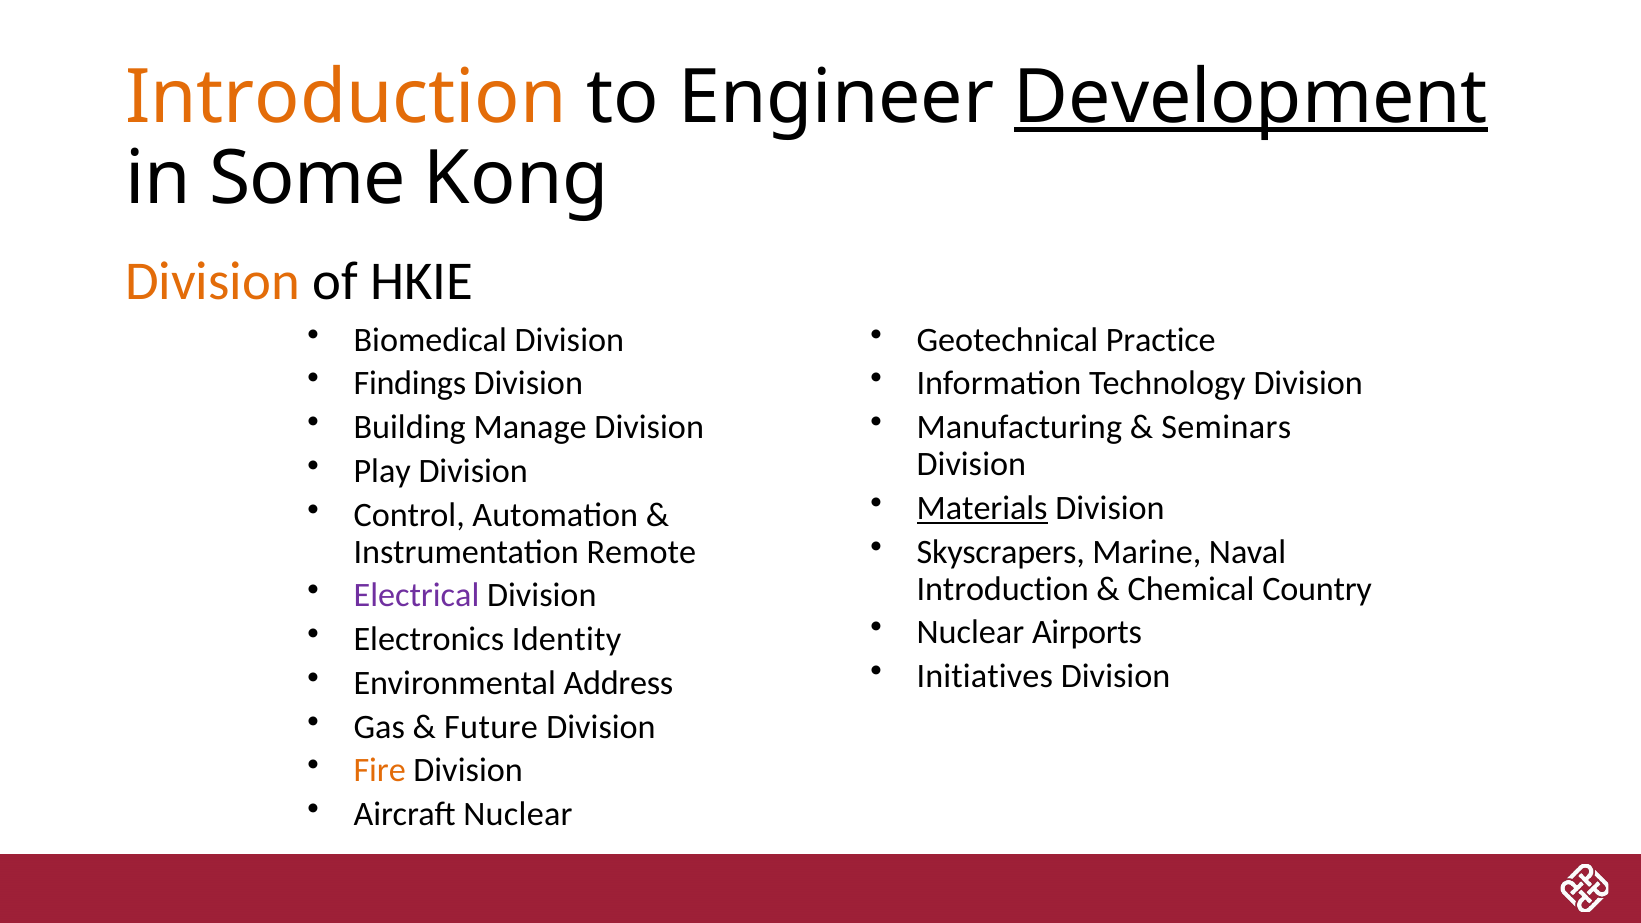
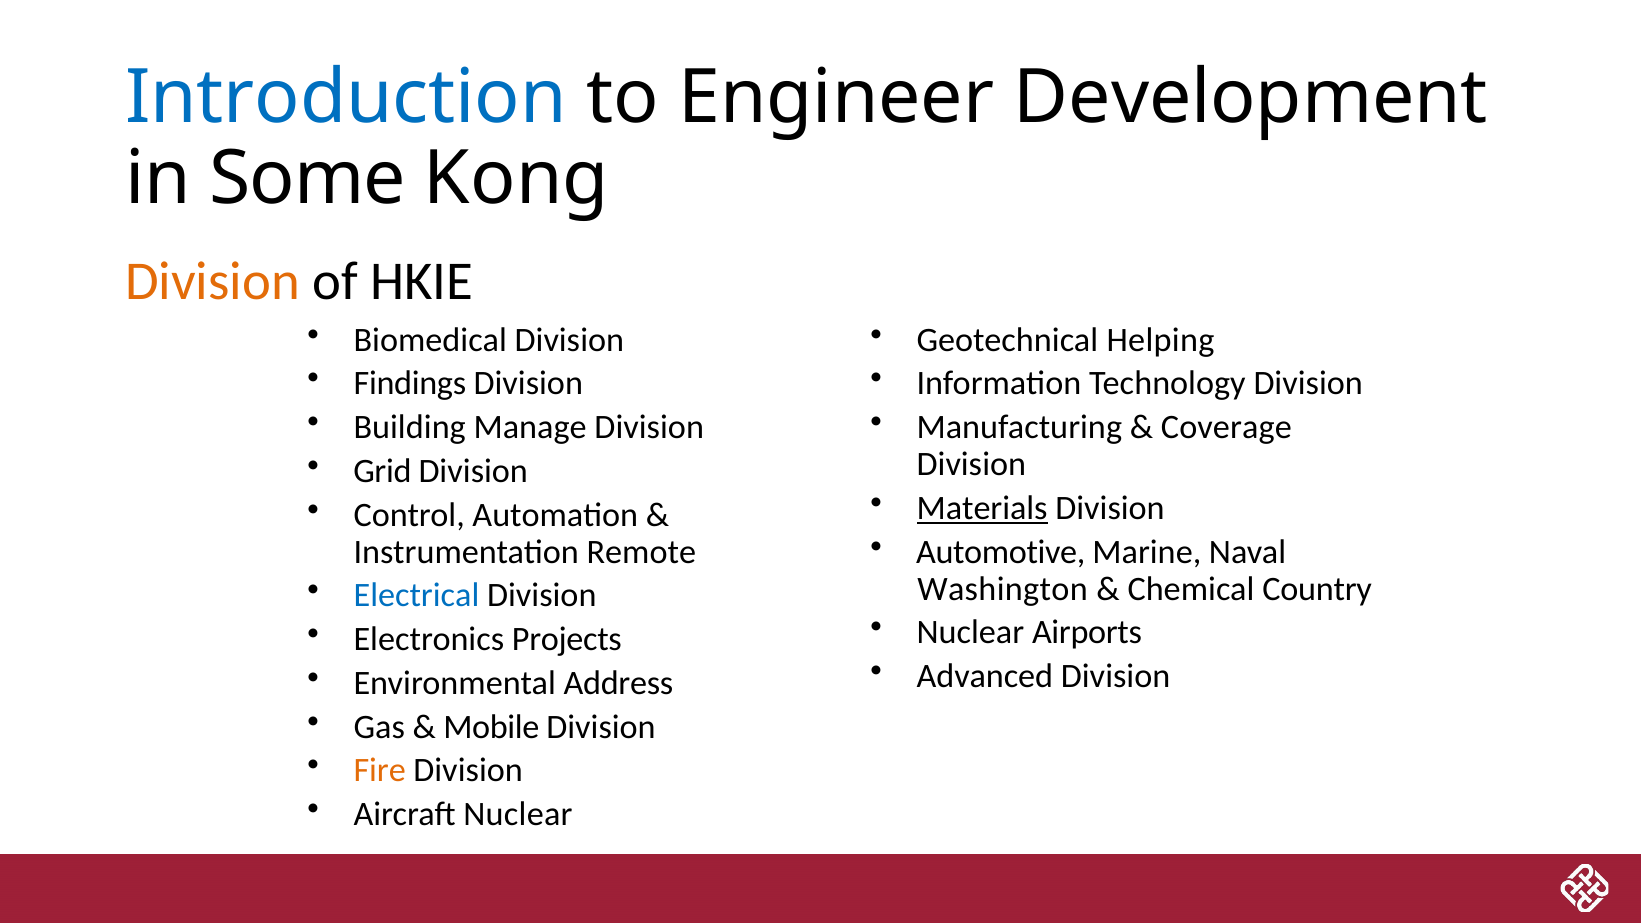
Introduction at (346, 97) colour: orange -> blue
Development underline: present -> none
Practice: Practice -> Helping
Seminars: Seminars -> Coverage
Play: Play -> Grid
Skyscrapers: Skyscrapers -> Automotive
Introduction at (1003, 589): Introduction -> Washington
Electrical colour: purple -> blue
Identity: Identity -> Projects
Initiatives: Initiatives -> Advanced
Future: Future -> Mobile
